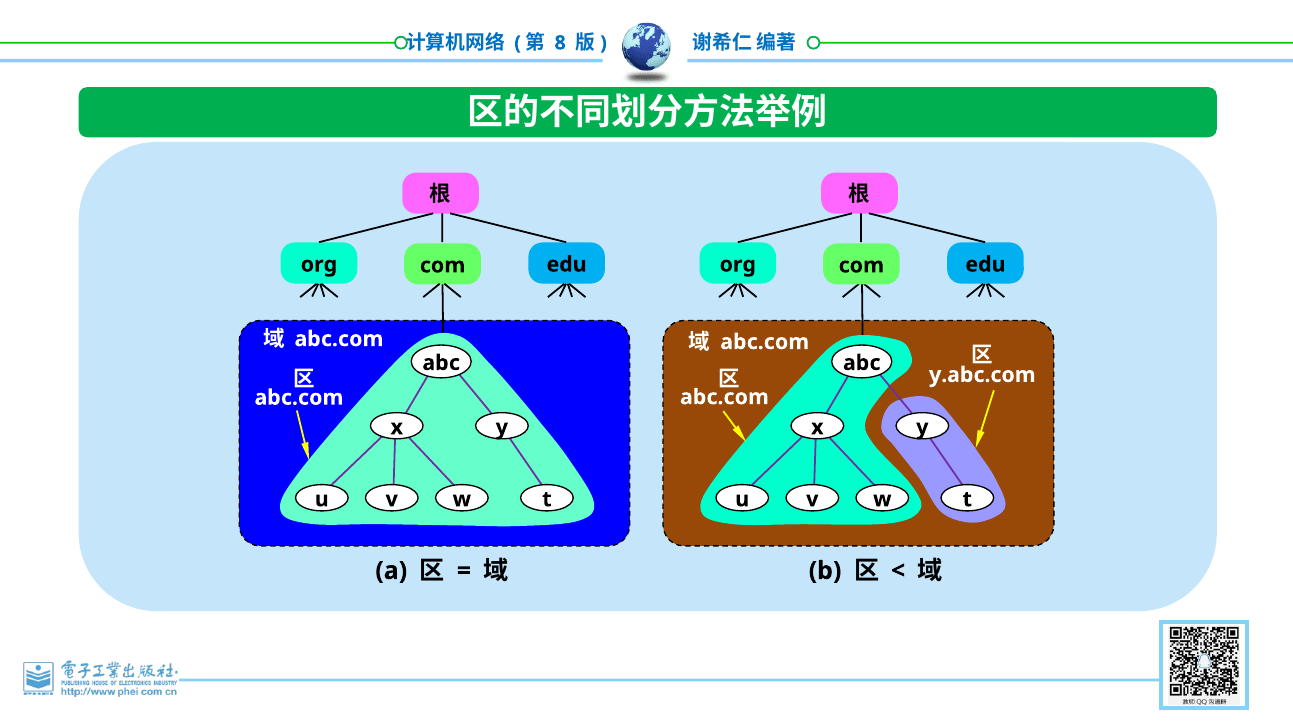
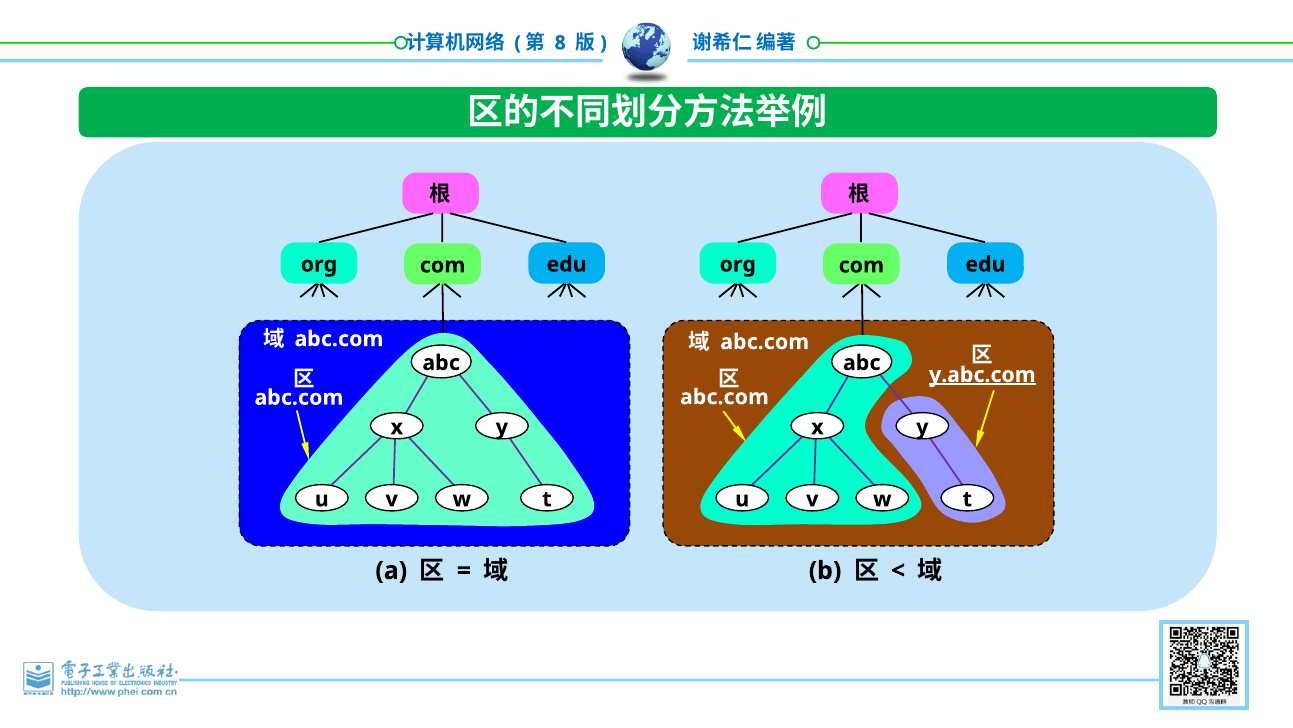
y.abc.com underline: none -> present
